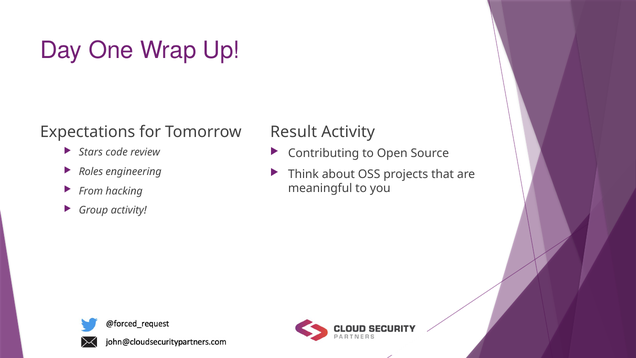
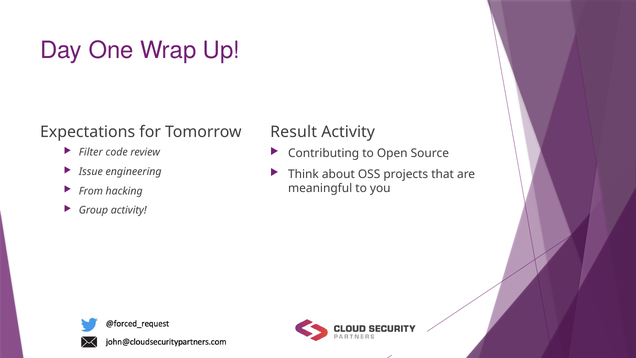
Stars: Stars -> Filter
Roles: Roles -> Issue
